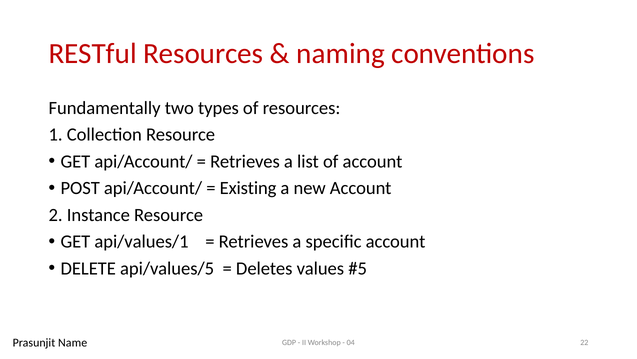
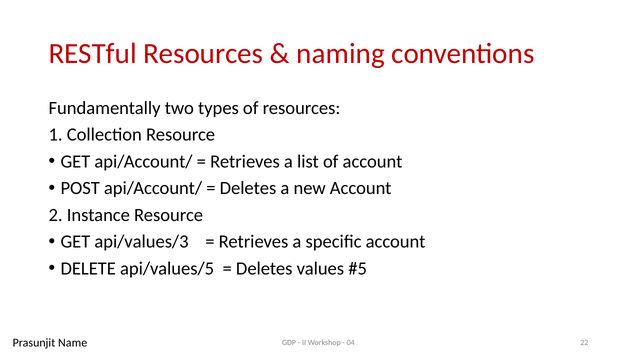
Existing at (248, 188): Existing -> Deletes
api/values/1: api/values/1 -> api/values/3
